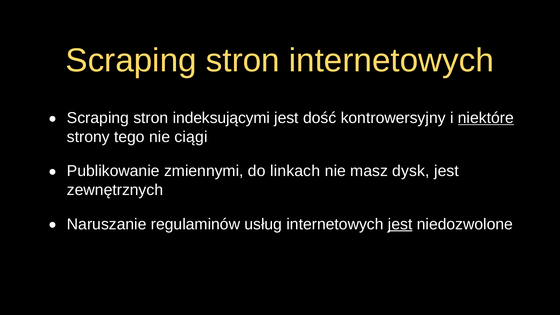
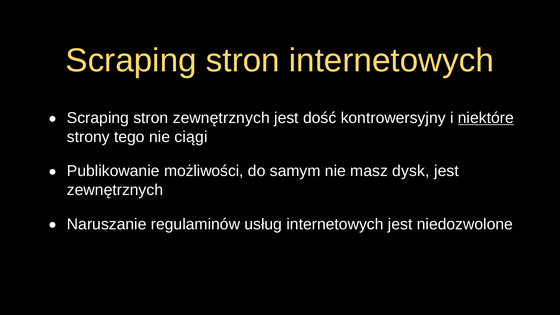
stron indeksującymi: indeksującymi -> zewnętrznych
zmiennymi: zmiennymi -> możliwości
linkach: linkach -> samym
jest at (400, 224) underline: present -> none
